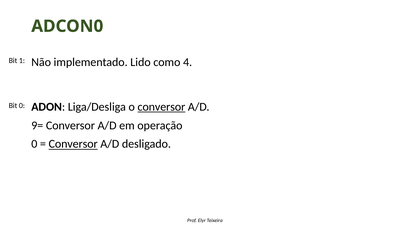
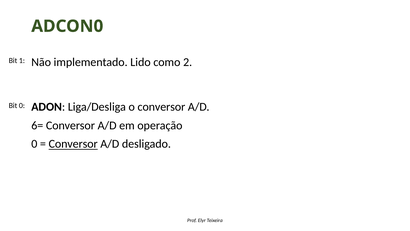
4: 4 -> 2
conversor at (161, 107) underline: present -> none
9=: 9= -> 6=
